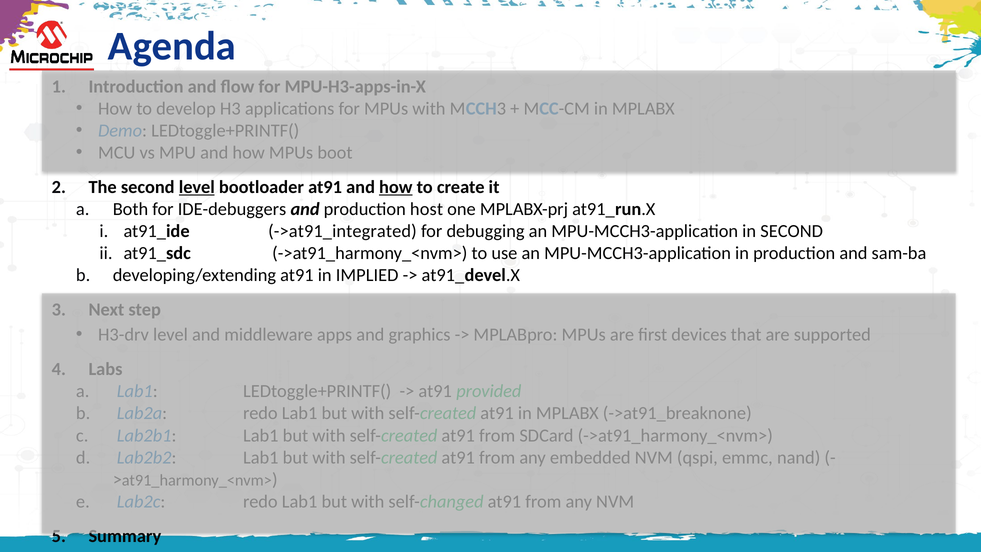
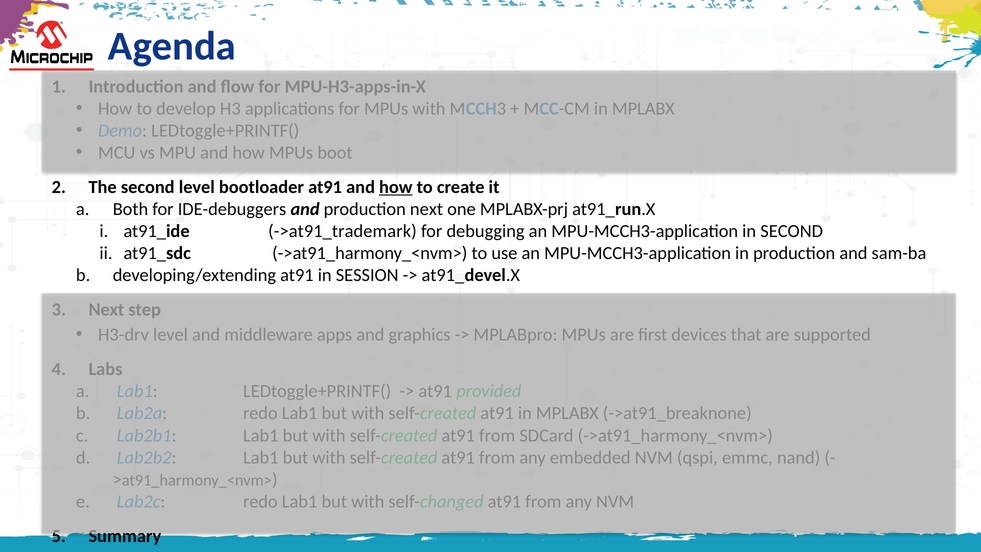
level at (197, 187) underline: present -> none
production host: host -> next
->at91_integrated: ->at91_integrated -> ->at91_trademark
IMPLIED: IMPLIED -> SESSION
